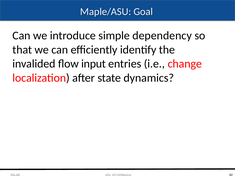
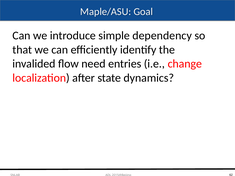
input: input -> need
